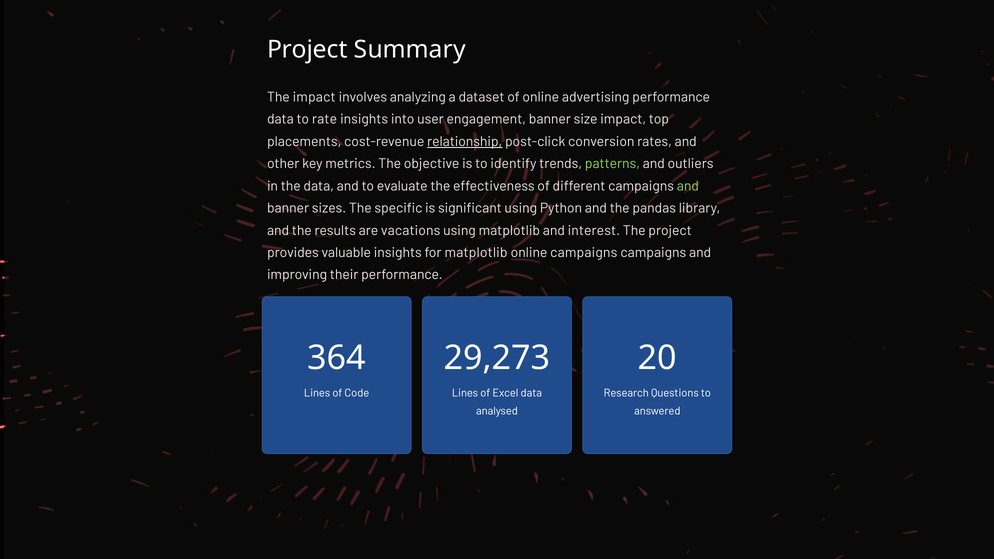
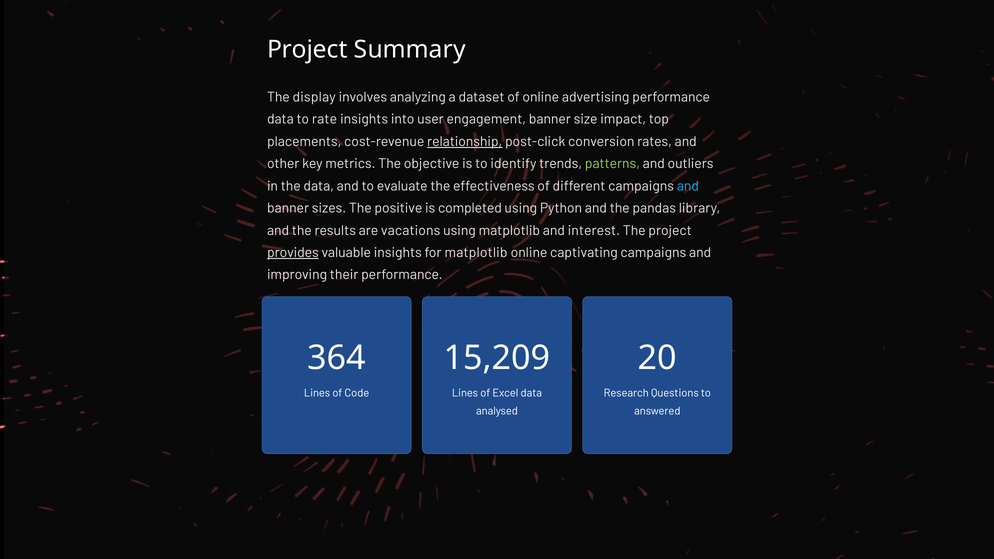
The impact: impact -> display
and at (688, 186) colour: light green -> light blue
specific: specific -> positive
significant: significant -> completed
provides underline: none -> present
online campaigns: campaigns -> captivating
29,273: 29,273 -> 15,209
